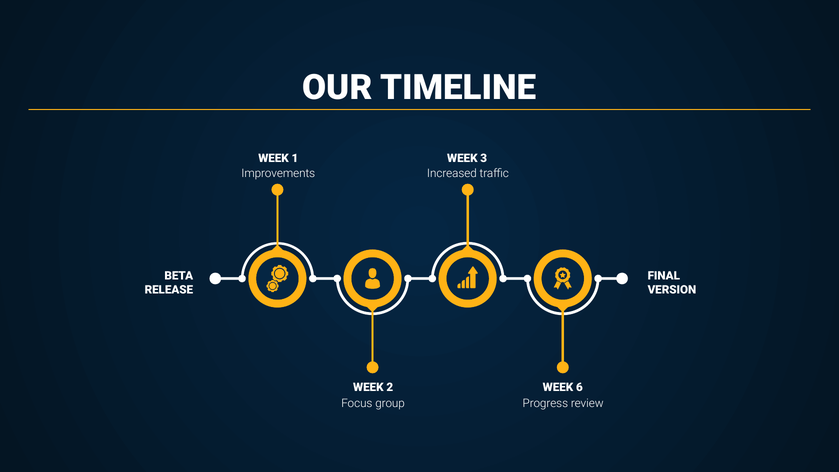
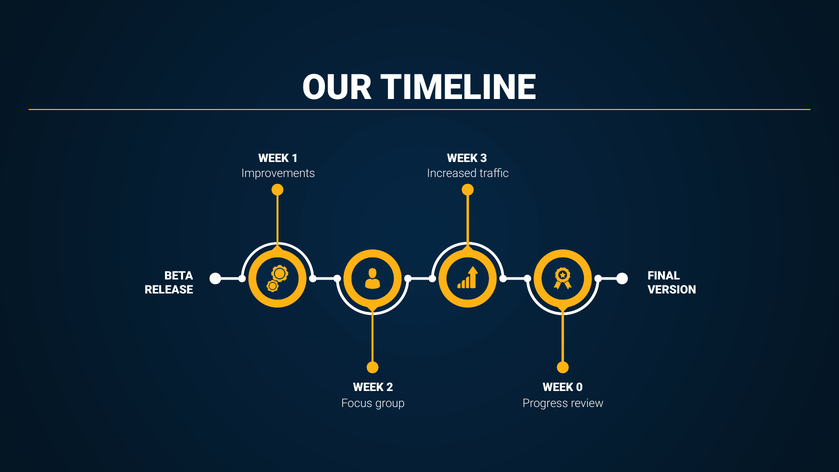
6: 6 -> 0
